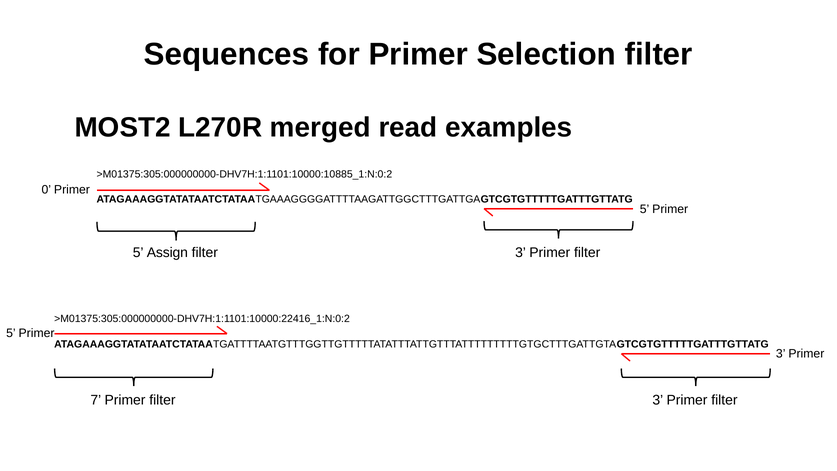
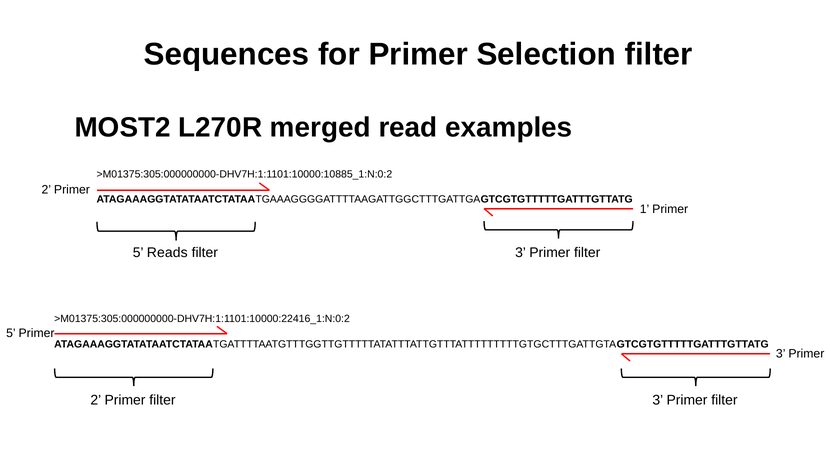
0 at (46, 190): 0 -> 2
5 at (645, 209): 5 -> 1
Assign: Assign -> Reads
7 at (96, 400): 7 -> 2
